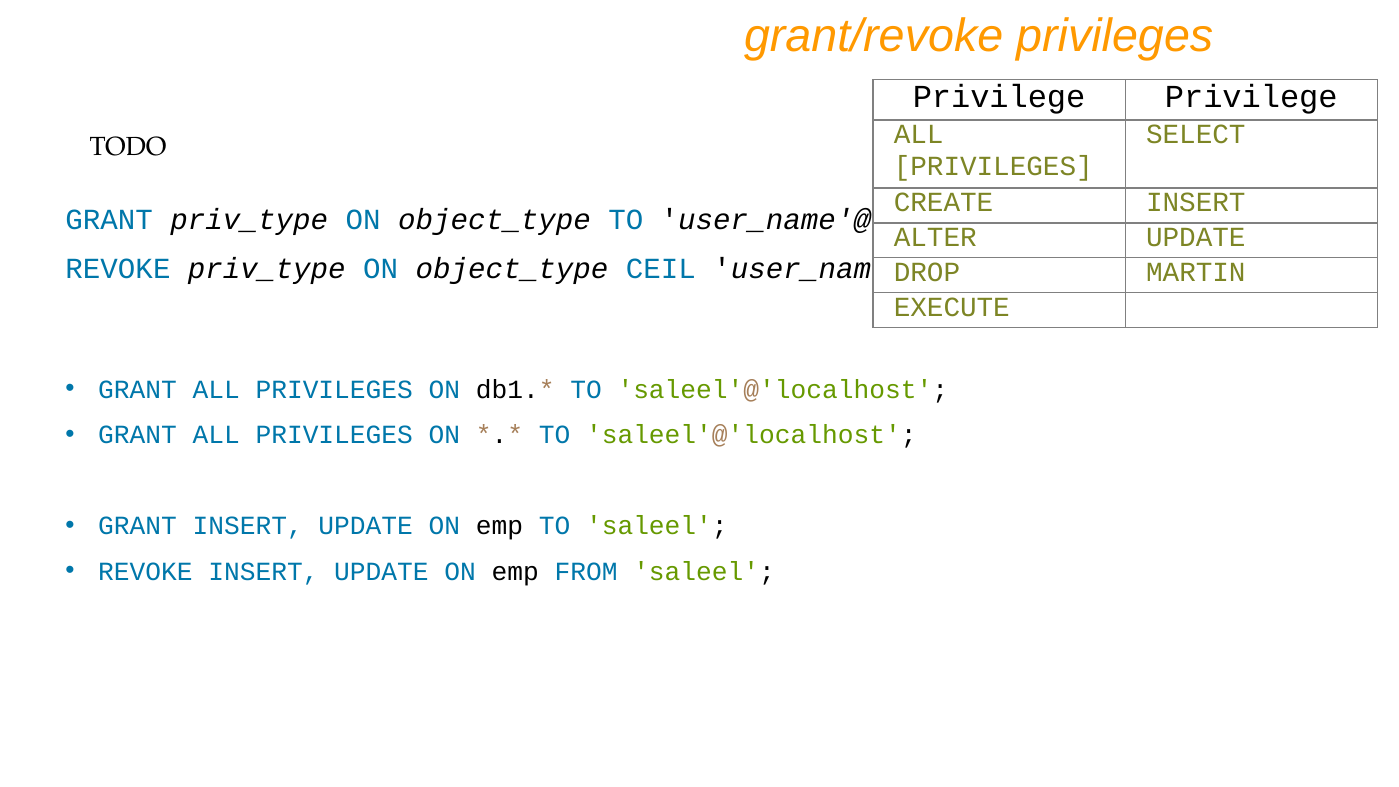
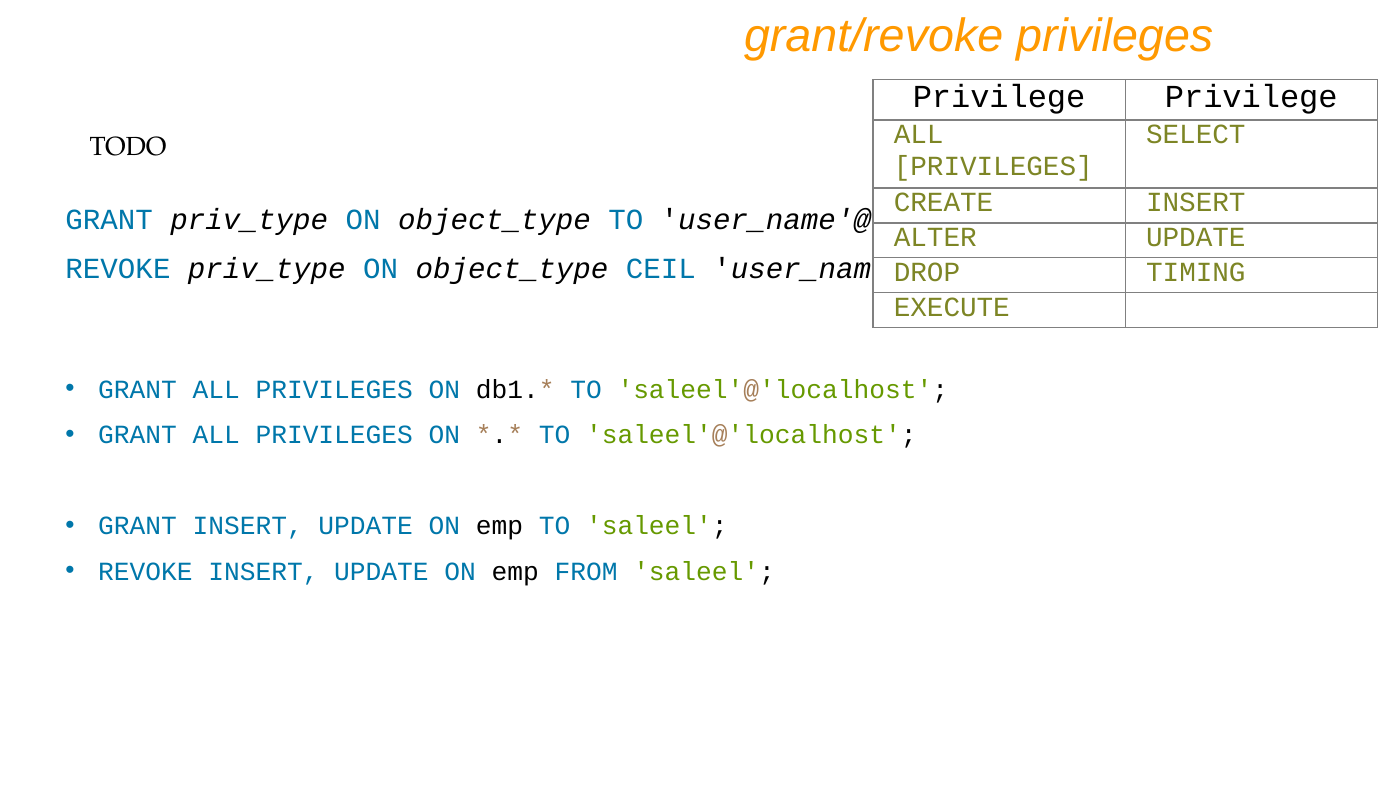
MARTIN: MARTIN -> TIMING
